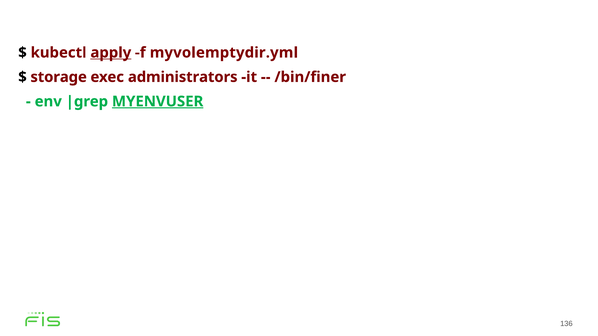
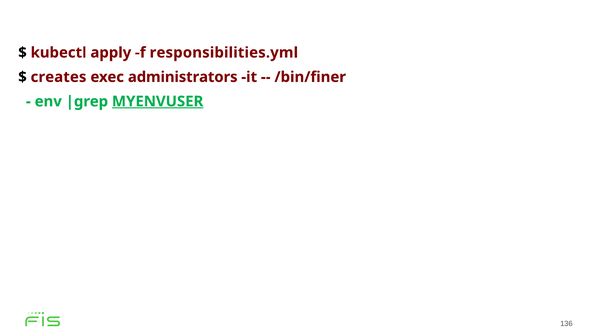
apply underline: present -> none
myvolemptydir.yml: myvolemptydir.yml -> responsibilities.yml
storage: storage -> creates
